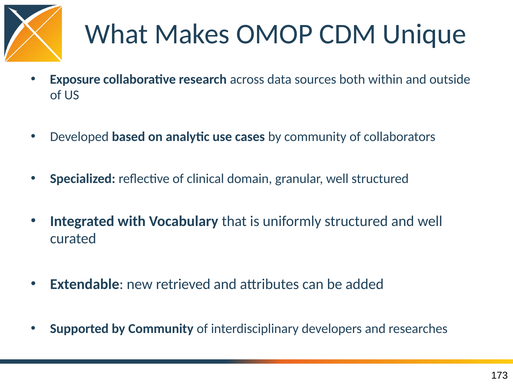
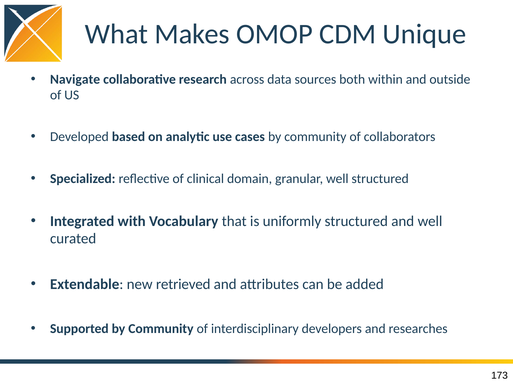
Exposure: Exposure -> Navigate
